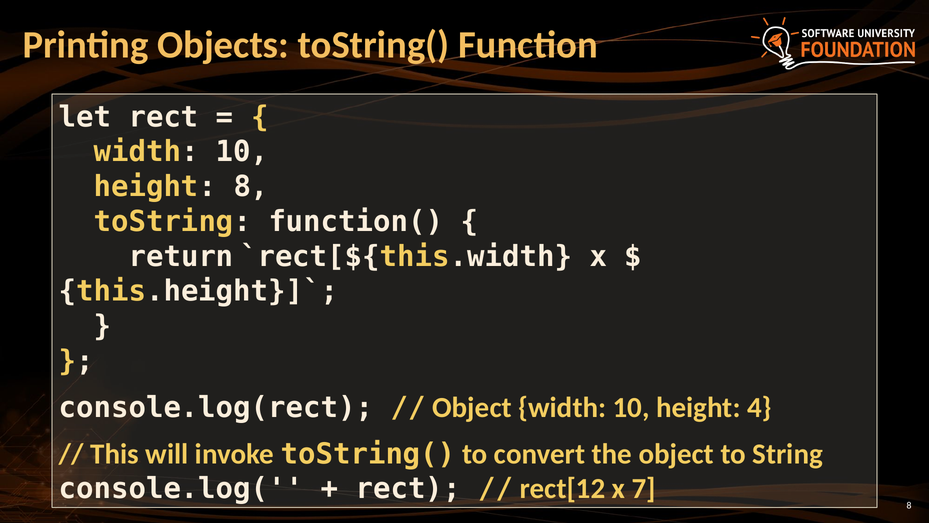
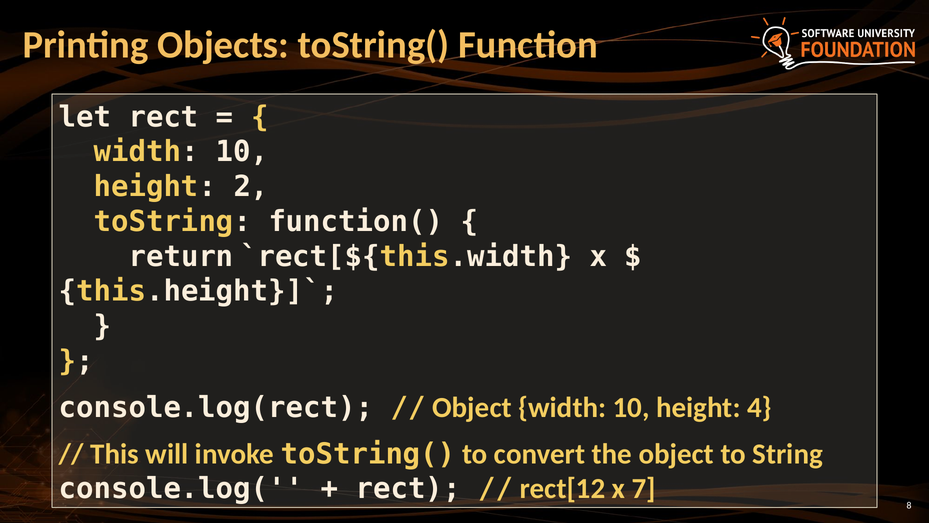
height 8: 8 -> 2
